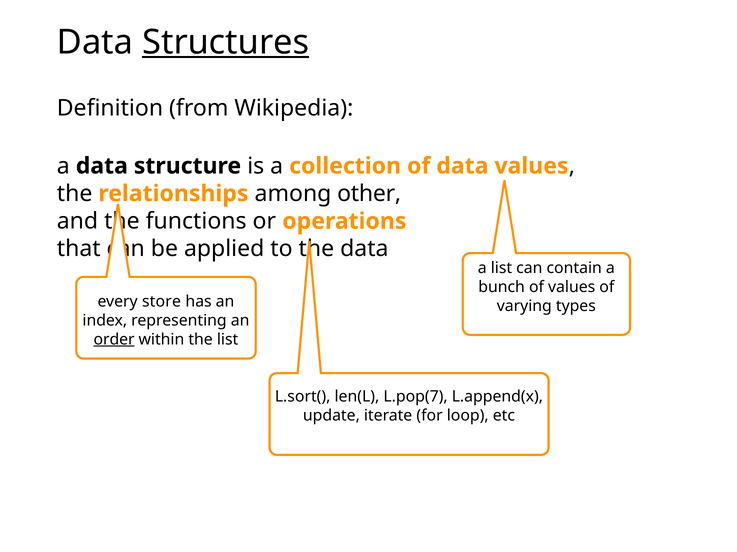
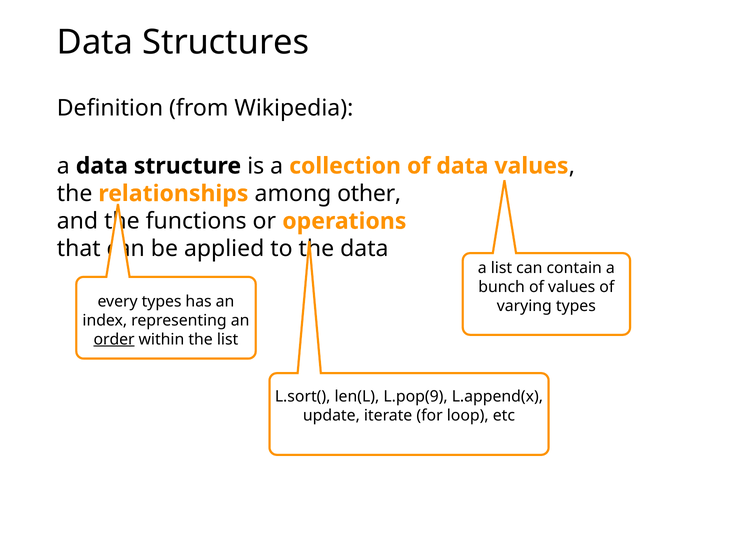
Structures underline: present -> none
every store: store -> types
L.pop(7: L.pop(7 -> L.pop(9
